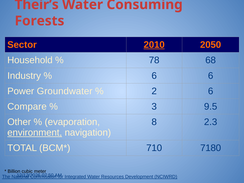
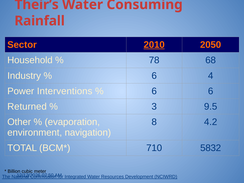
Forests: Forests -> Rainfall
6 6: 6 -> 4
Groundwater: Groundwater -> Interventions
2 at (154, 91): 2 -> 6
Compare: Compare -> Returned
2.3: 2.3 -> 4.2
environment underline: present -> none
7180: 7180 -> 5832
